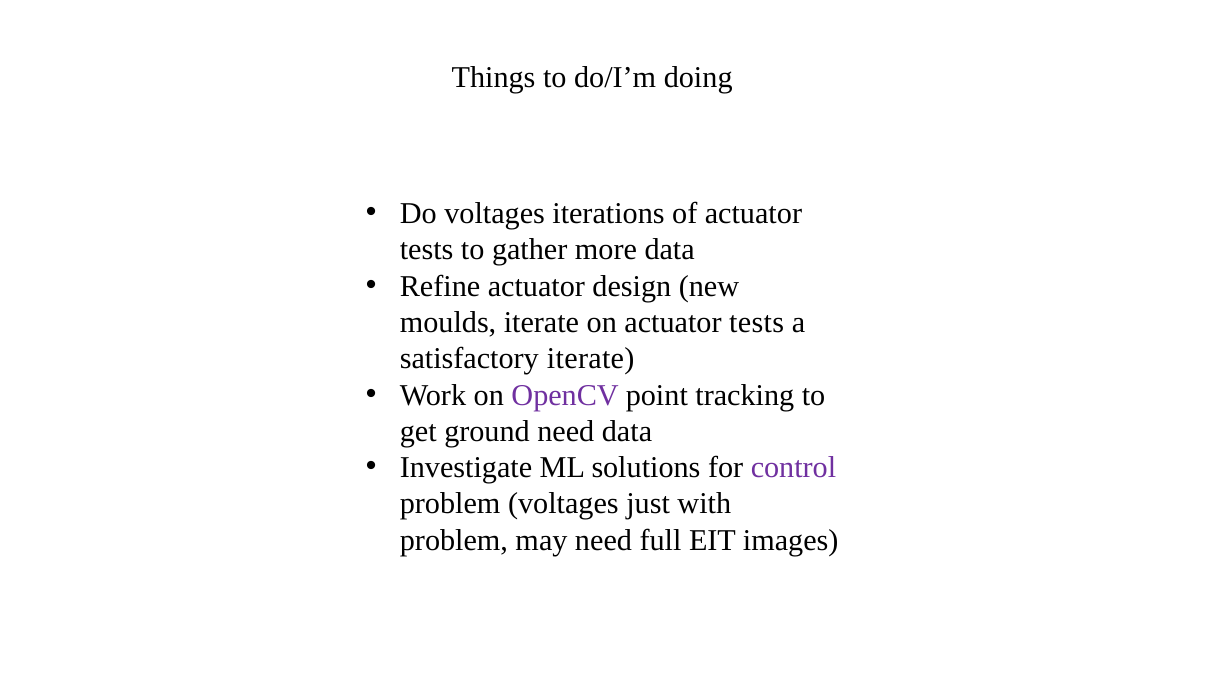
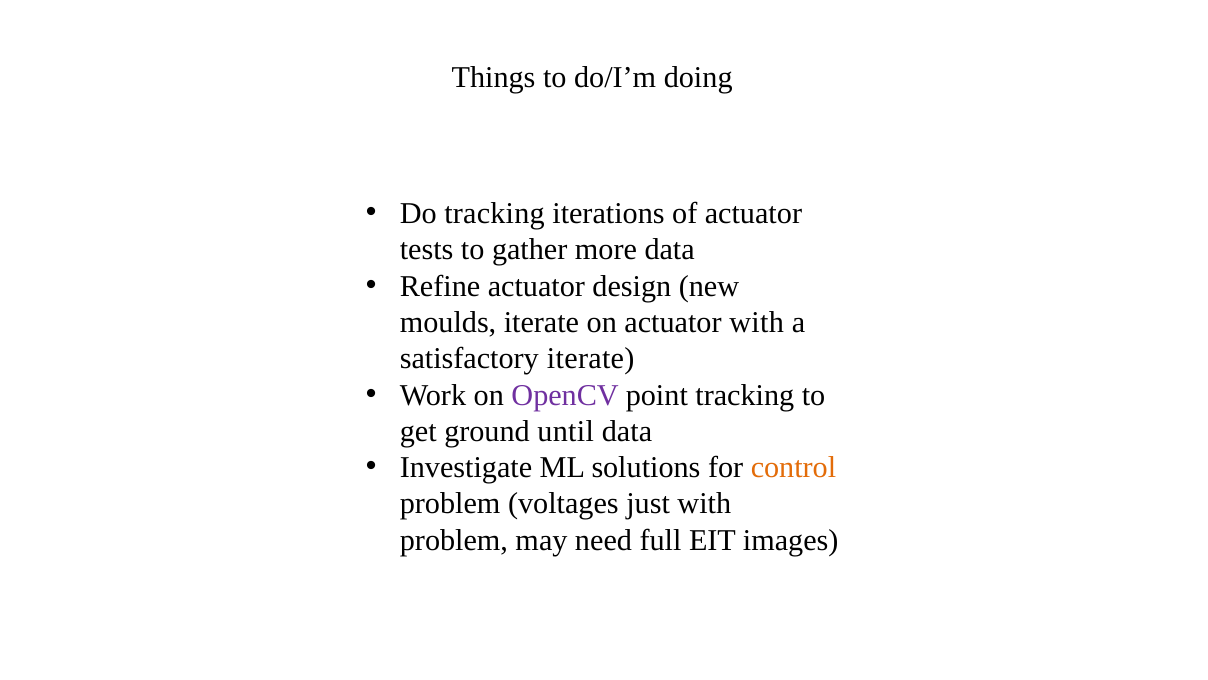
Do voltages: voltages -> tracking
on actuator tests: tests -> with
ground need: need -> until
control colour: purple -> orange
